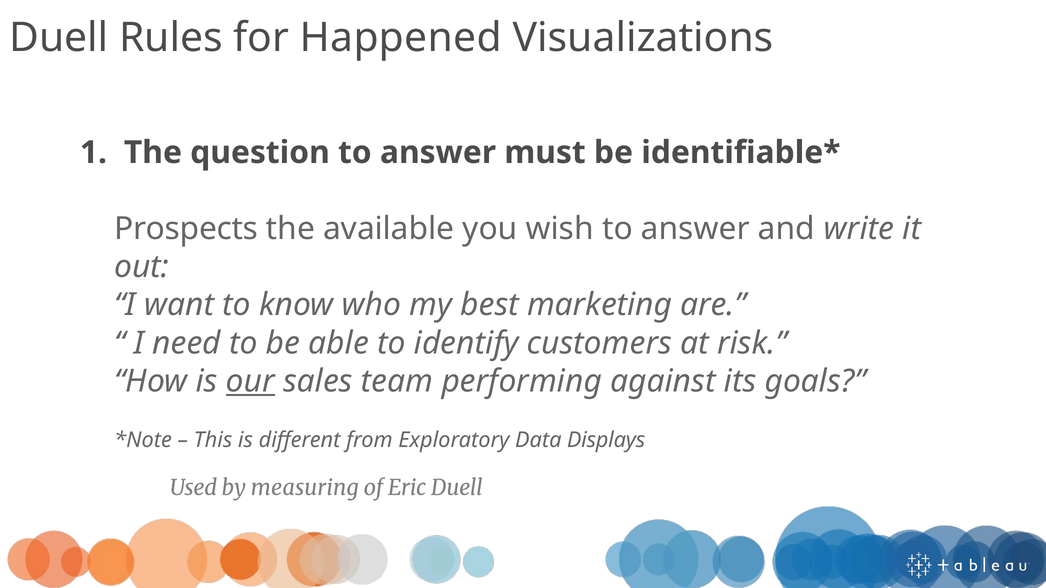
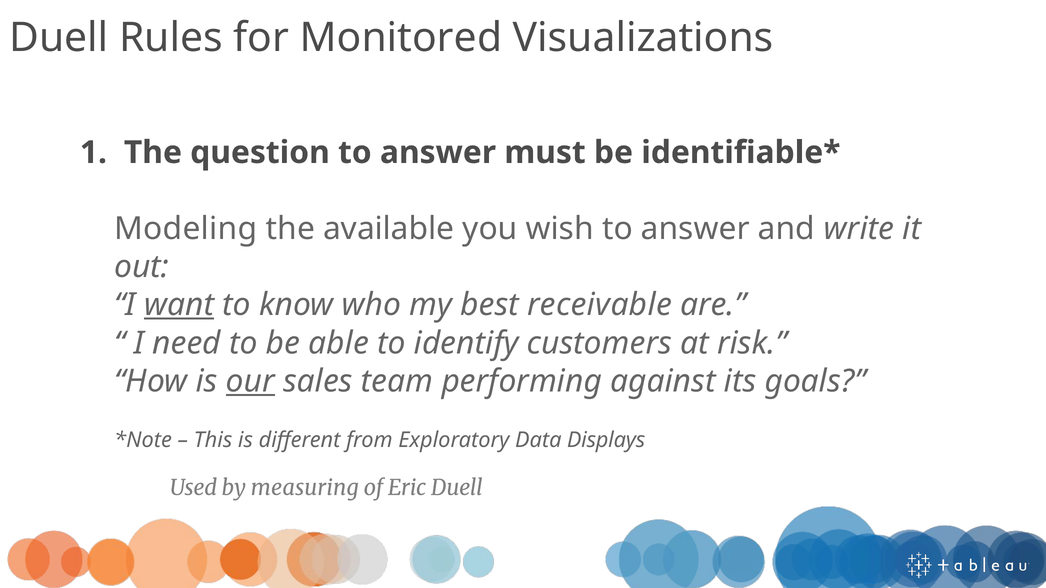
Happened: Happened -> Monitored
Prospects: Prospects -> Modeling
want underline: none -> present
marketing: marketing -> receivable
